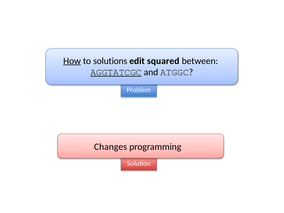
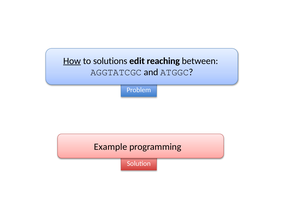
squared: squared -> reaching
AGGTATCGC underline: present -> none
Changes: Changes -> Example
